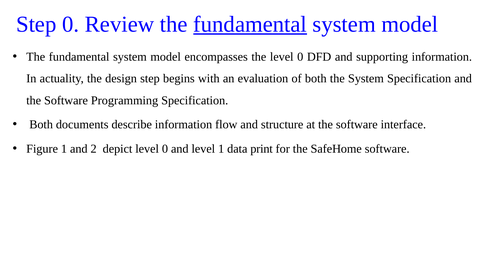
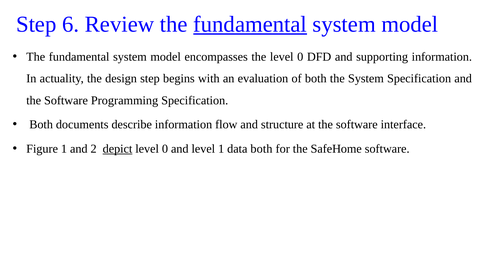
Step 0: 0 -> 6
depict underline: none -> present
data print: print -> both
